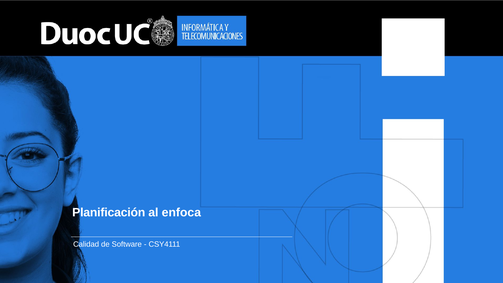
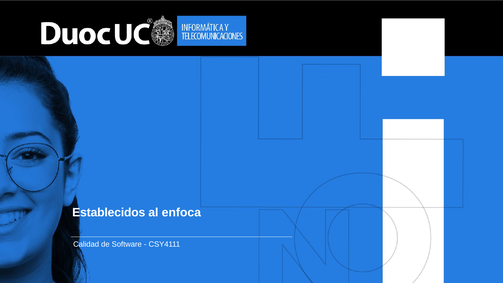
Planificación: Planificación -> Establecidos
